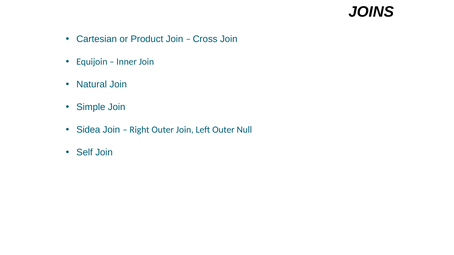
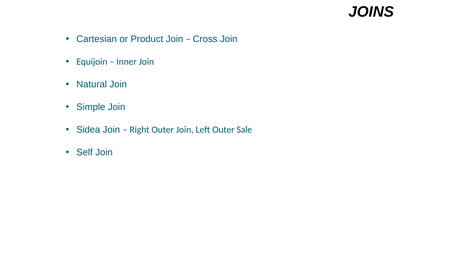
Null: Null -> Sale
